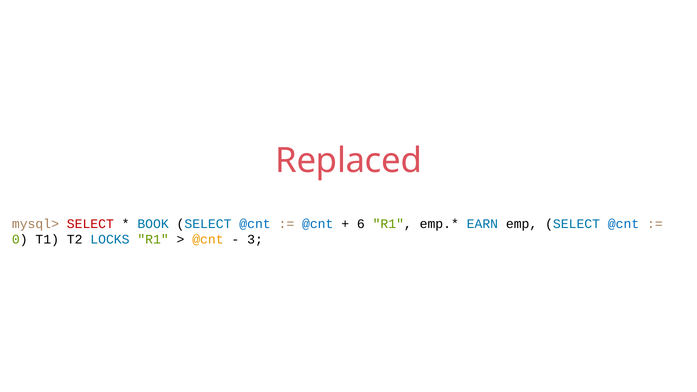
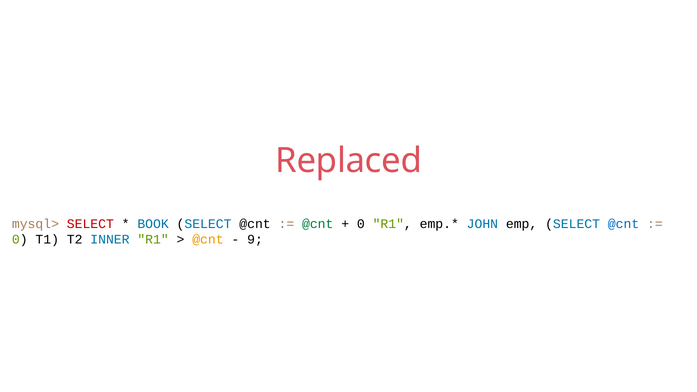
@cnt at (255, 224) colour: blue -> black
@cnt at (318, 224) colour: blue -> green
6 at (361, 224): 6 -> 0
EARN: EARN -> JOHN
LOCKS: LOCKS -> INNER
3: 3 -> 9
